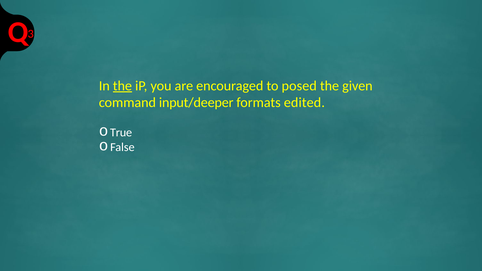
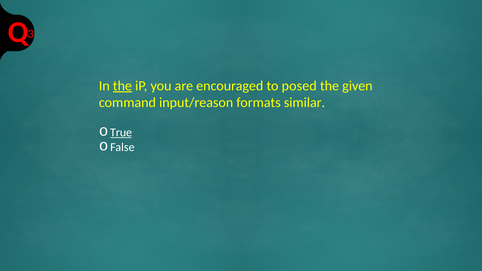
input/deeper: input/deeper -> input/reason
edited: edited -> similar
True underline: none -> present
